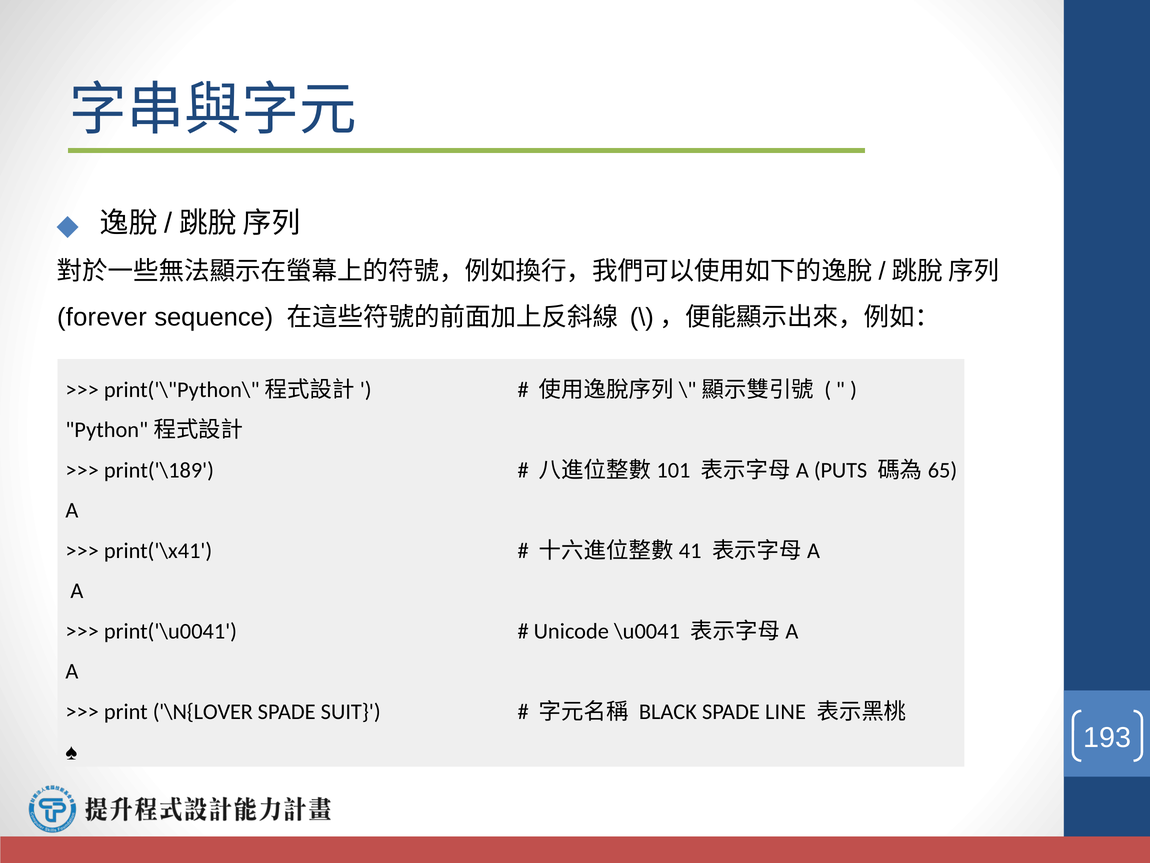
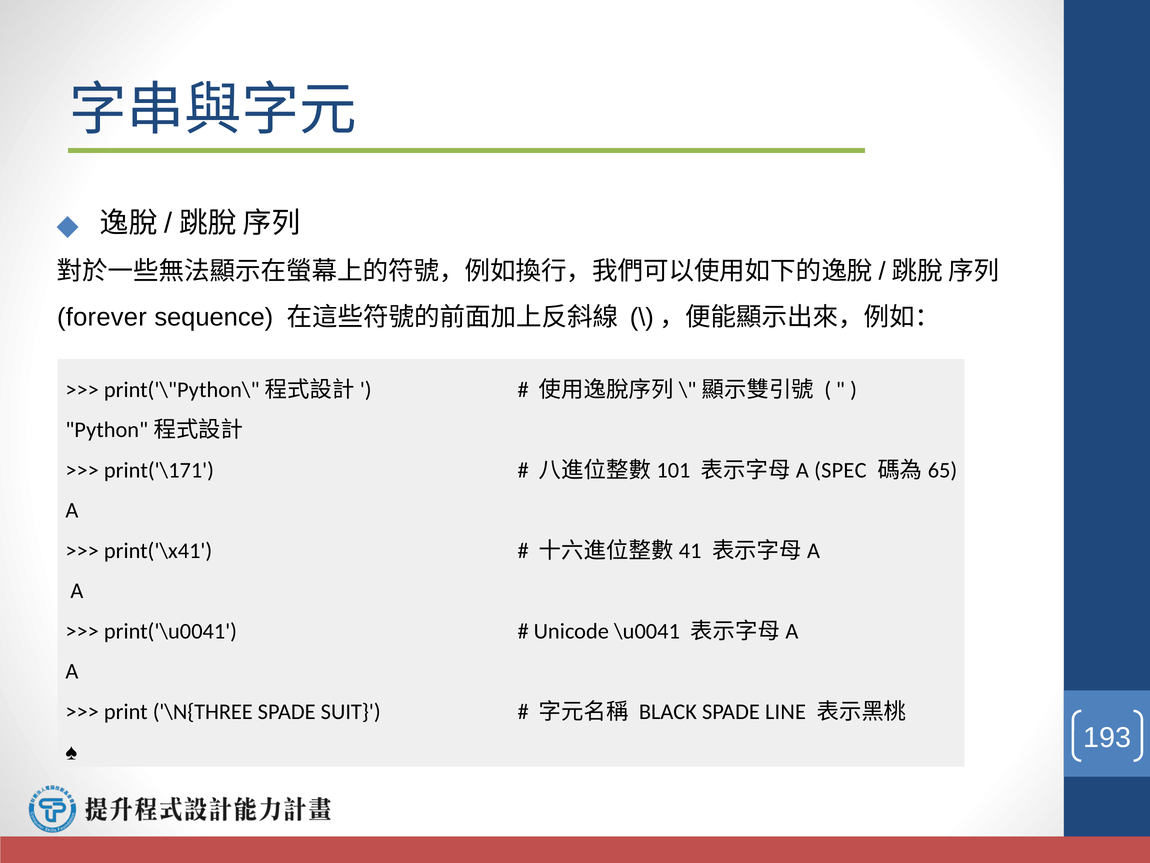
print('\189: print('\189 -> print('\171
PUTS: PUTS -> SPEC
\N{LOVER: \N{LOVER -> \N{THREE
